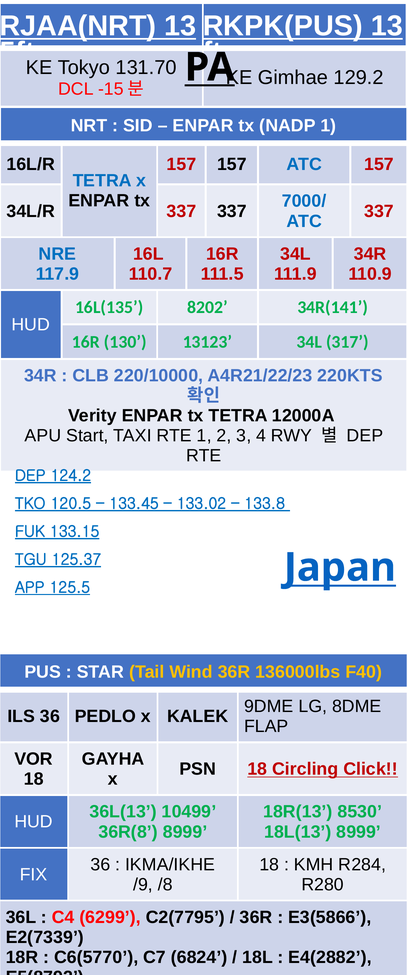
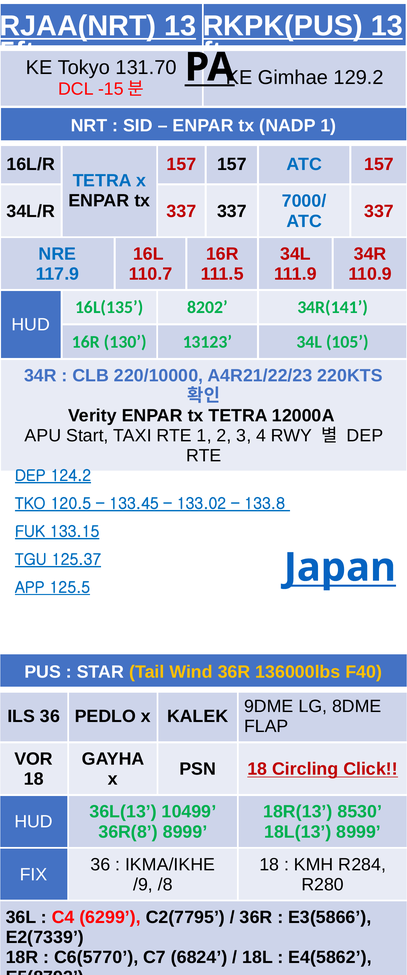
317: 317 -> 105
E4(2882: E4(2882 -> E4(5862
